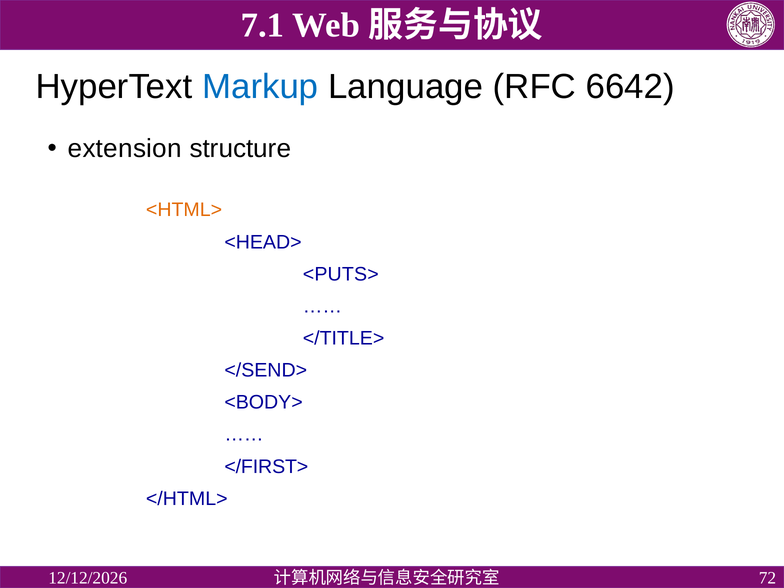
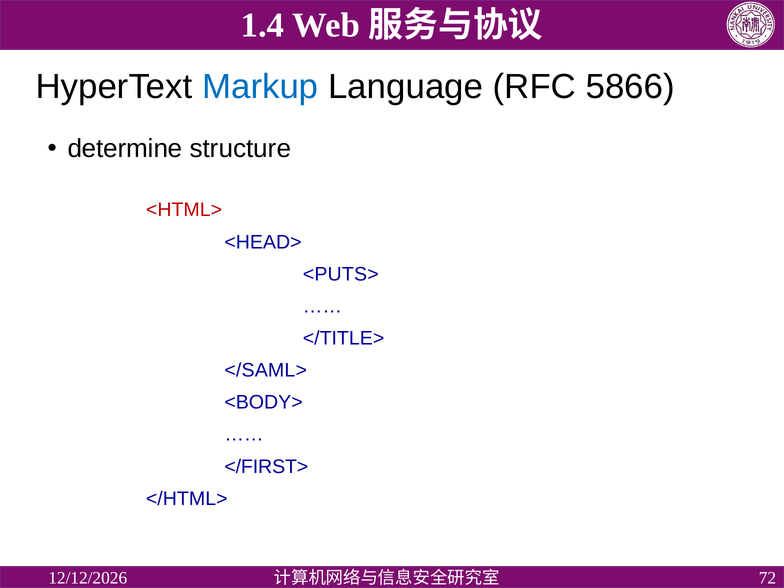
7.1: 7.1 -> 1.4
6642: 6642 -> 5866
extension: extension -> determine
<HTML> colour: orange -> red
</SEND>: </SEND> -> </SAML>
